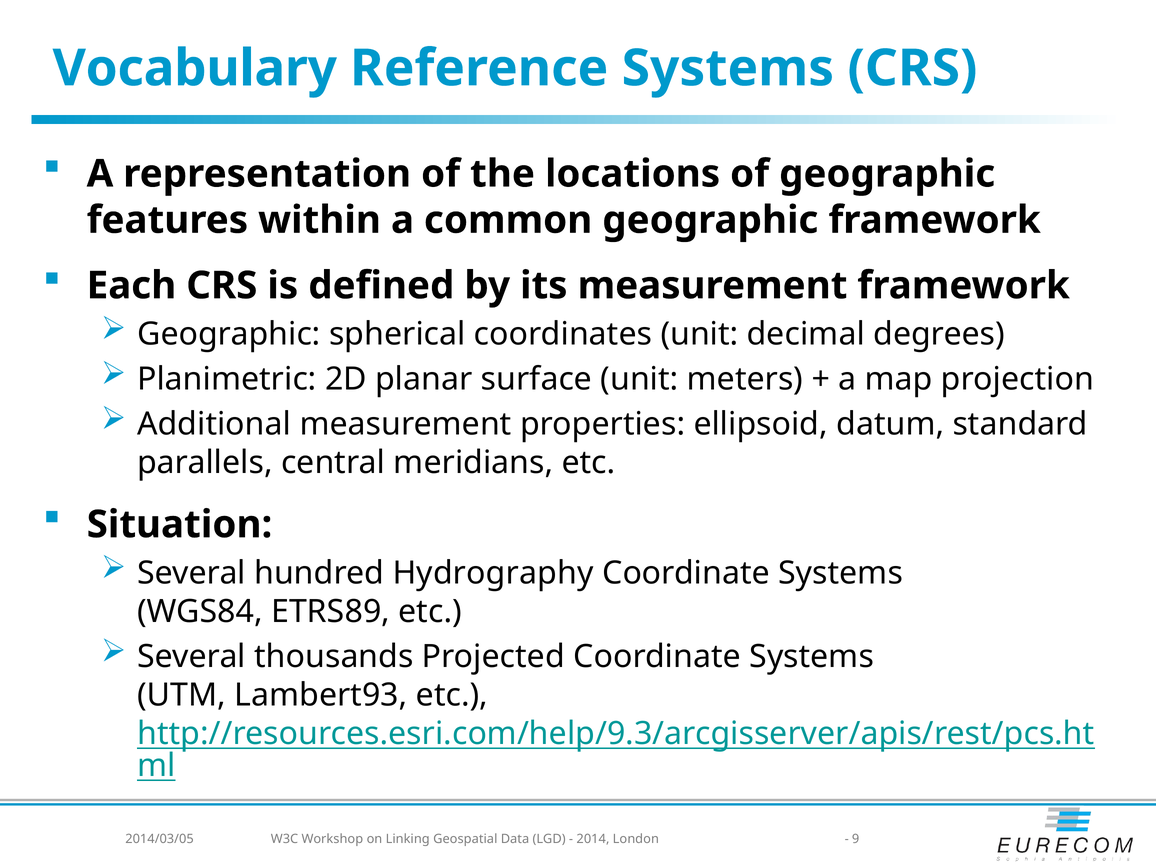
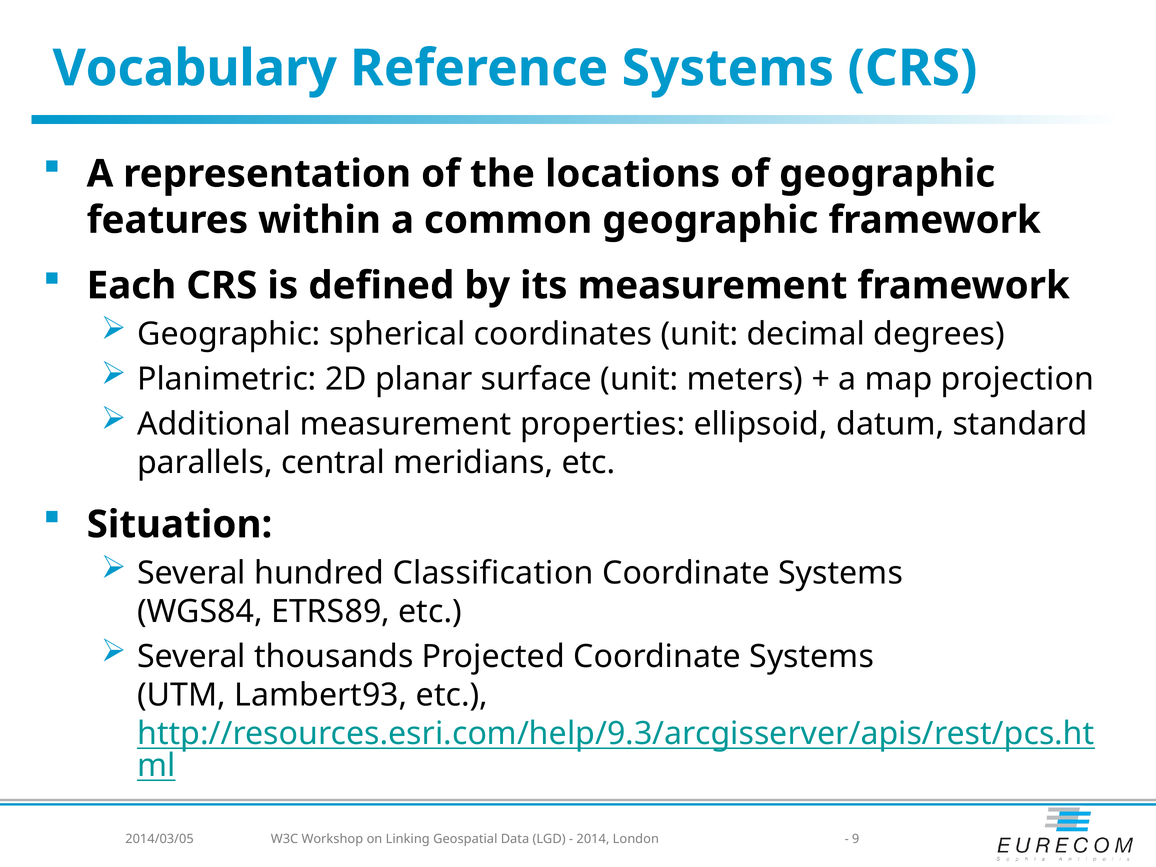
Hydrography: Hydrography -> Classification
